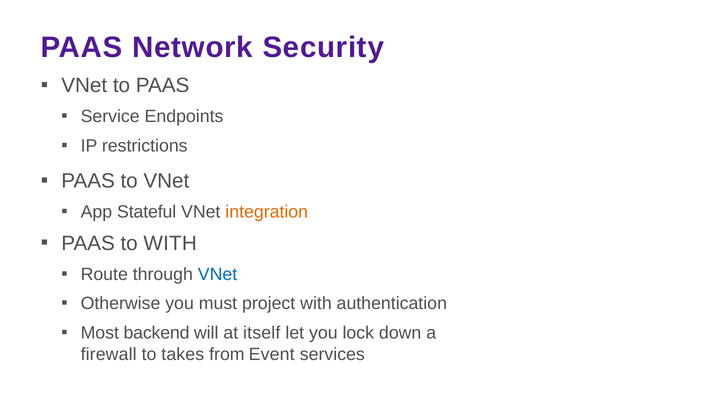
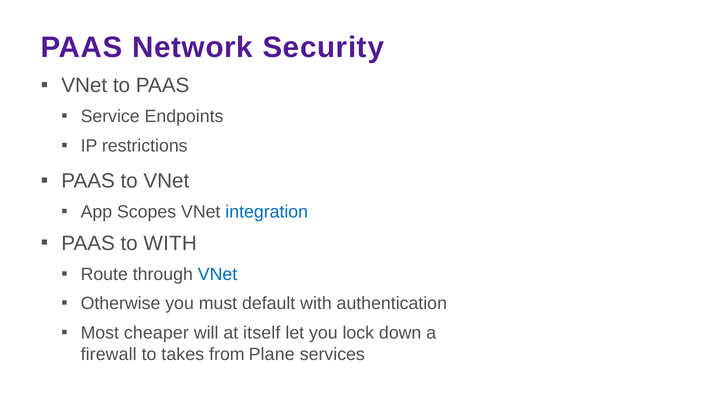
Stateful: Stateful -> Scopes
integration colour: orange -> blue
project: project -> default
backend: backend -> cheaper
Event: Event -> Plane
